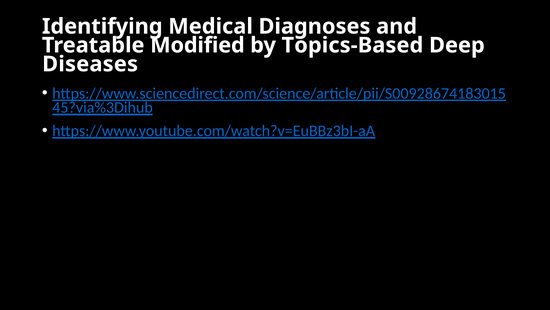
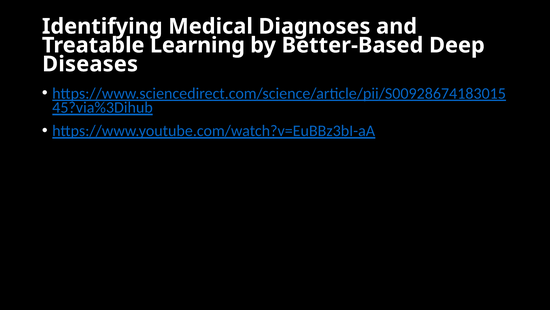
Modified: Modified -> Learning
Topics-Based: Topics-Based -> Better-Based
